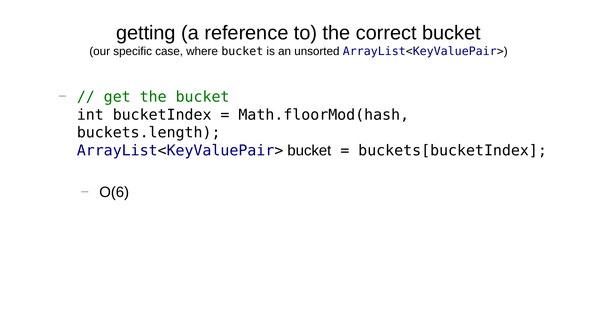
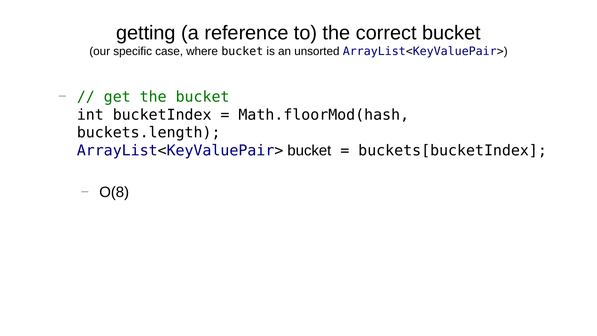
O(6: O(6 -> O(8
